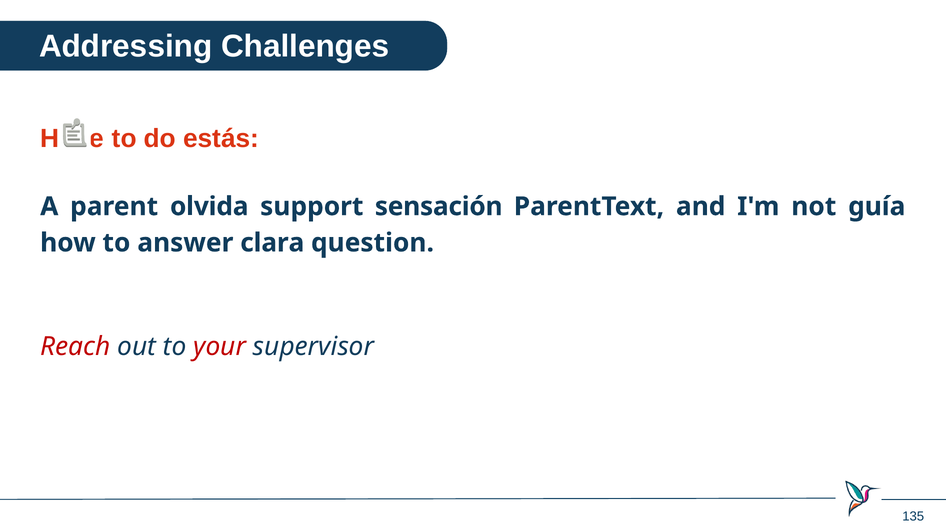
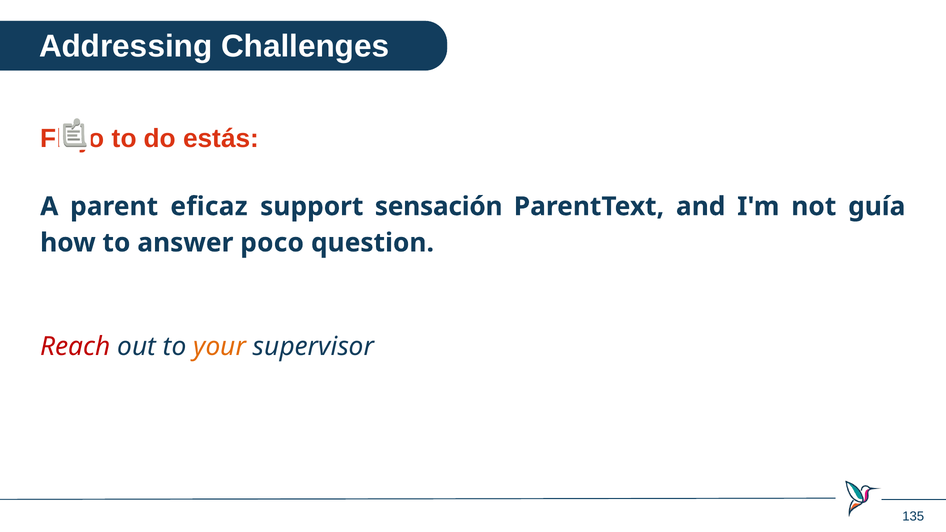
Hace: Hace -> Flujo
olvida: olvida -> eficaz
clara: clara -> poco
your colour: red -> orange
